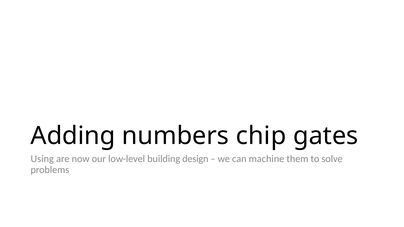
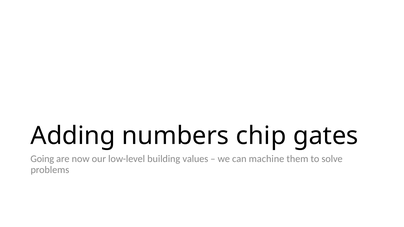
Using: Using -> Going
design: design -> values
